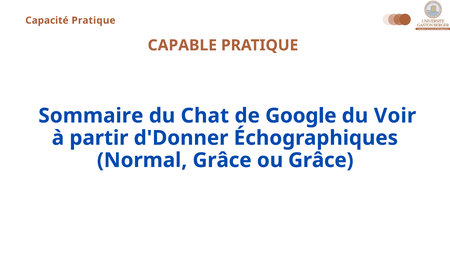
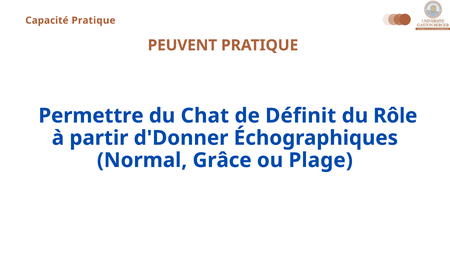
CAPABLE: CAPABLE -> PEUVENT
Sommaire: Sommaire -> Permettre
Google: Google -> Définit
Voir: Voir -> Rôle
ou Grâce: Grâce -> Plage
